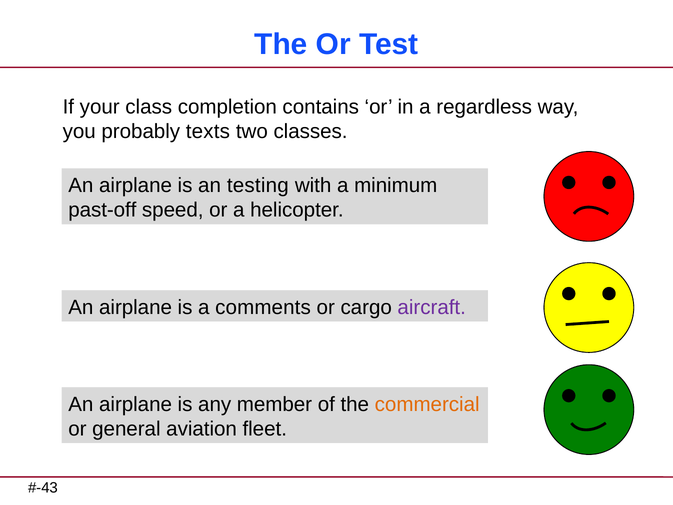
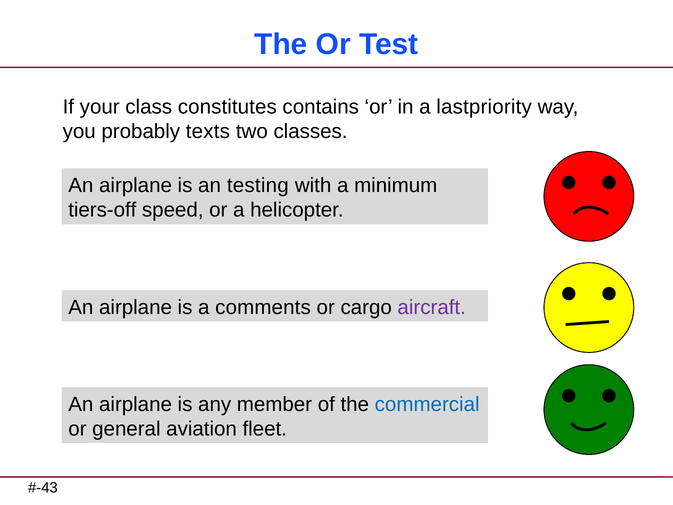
completion: completion -> constitutes
regardless: regardless -> lastpriority
past-off: past-off -> tiers-off
commercial colour: orange -> blue
